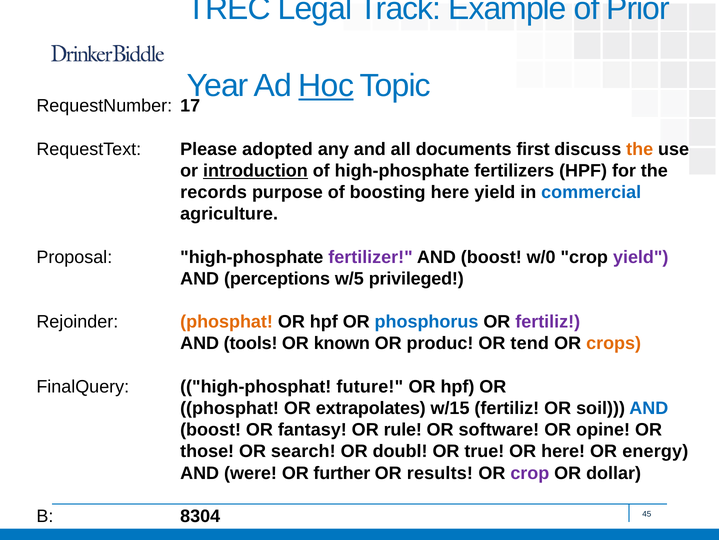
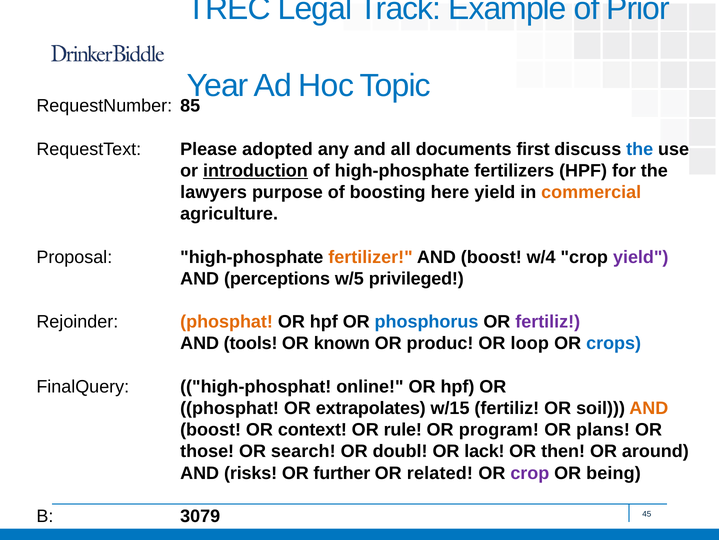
Hoc underline: present -> none
17: 17 -> 85
the at (640, 149) colour: orange -> blue
records: records -> lawyers
commercial colour: blue -> orange
fertilizer colour: purple -> orange
w/0: w/0 -> w/4
tend: tend -> loop
crops colour: orange -> blue
future: future -> online
AND at (649, 408) colour: blue -> orange
fantasy: fantasy -> context
software: software -> program
opine: opine -> plans
true: true -> lack
OR here: here -> then
energy: energy -> around
were: were -> risks
results: results -> related
dollar: dollar -> being
8304: 8304 -> 3079
